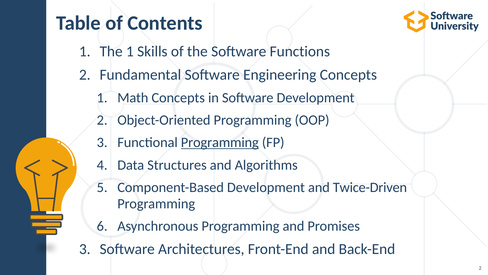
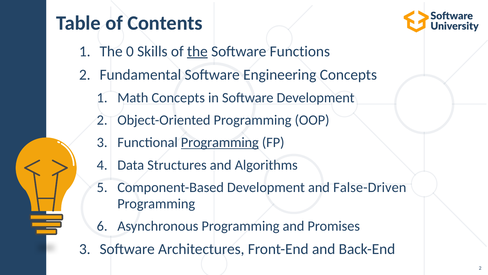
The 1: 1 -> 0
the at (197, 51) underline: none -> present
Twice-Driven: Twice-Driven -> False-Driven
